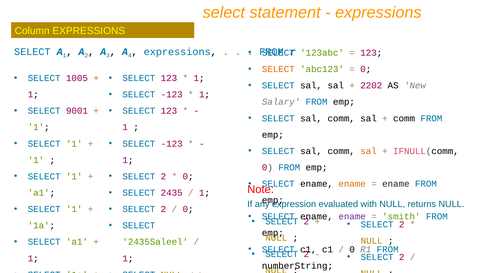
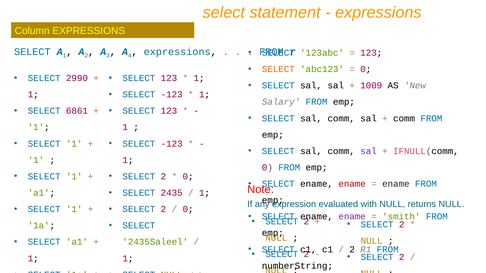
1005: 1005 -> 2990
2202: 2202 -> 1009
9001: 9001 -> 6861
sal at (369, 151) colour: orange -> purple
ename at (352, 184) colour: orange -> red
0 at (352, 250): 0 -> 2
